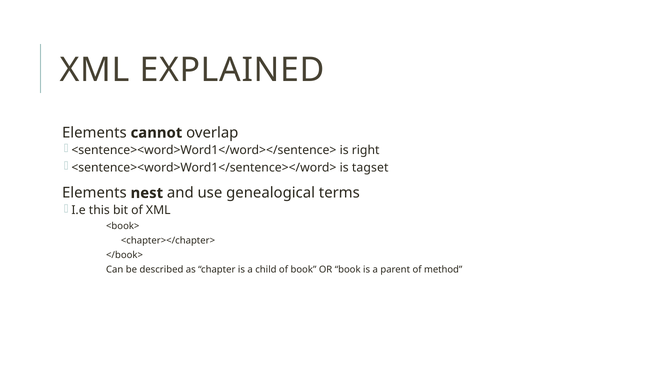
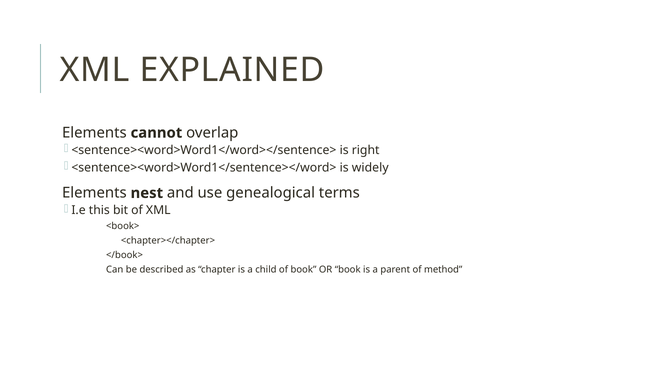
tagset: tagset -> widely
